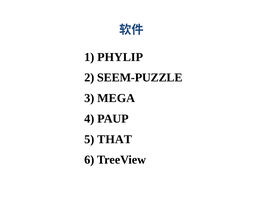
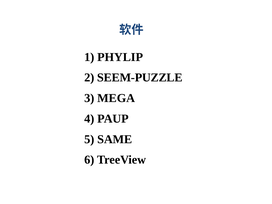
THAT: THAT -> SAME
